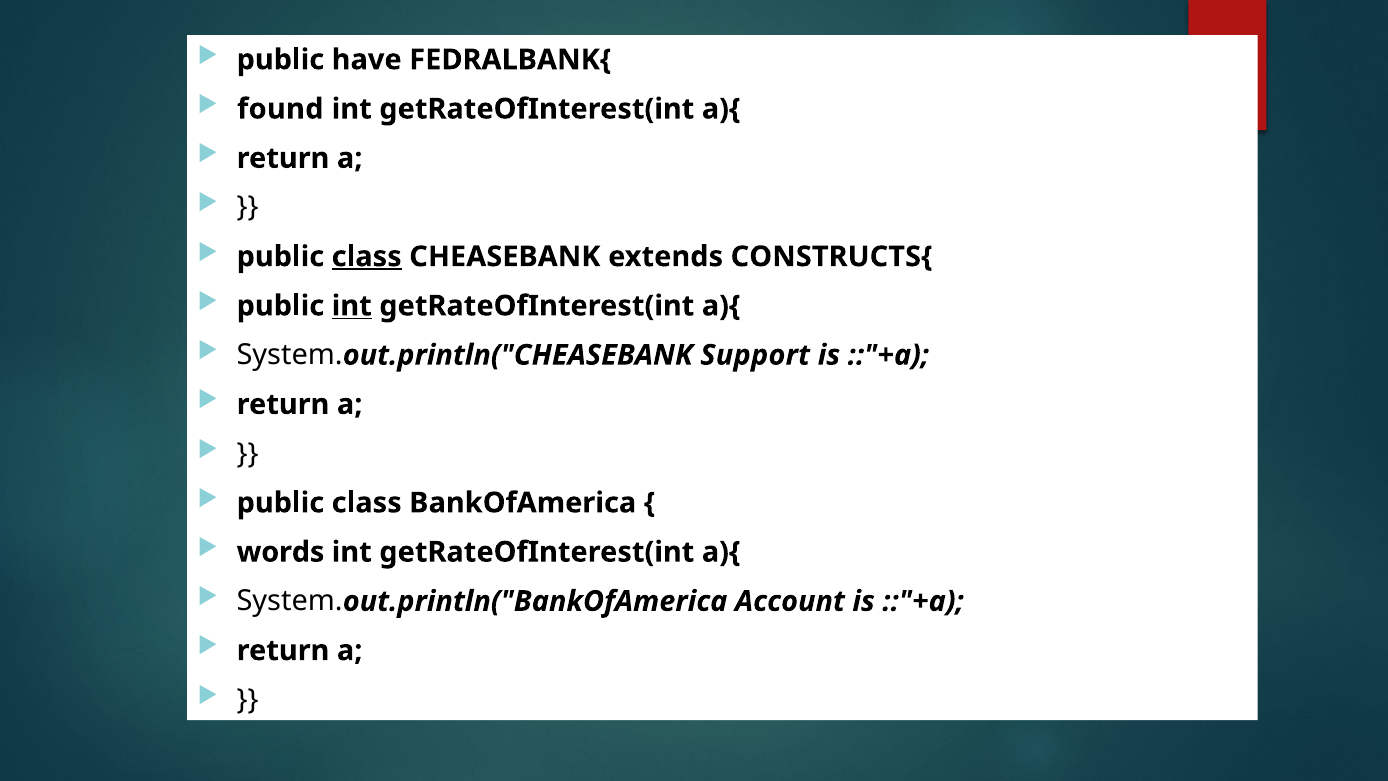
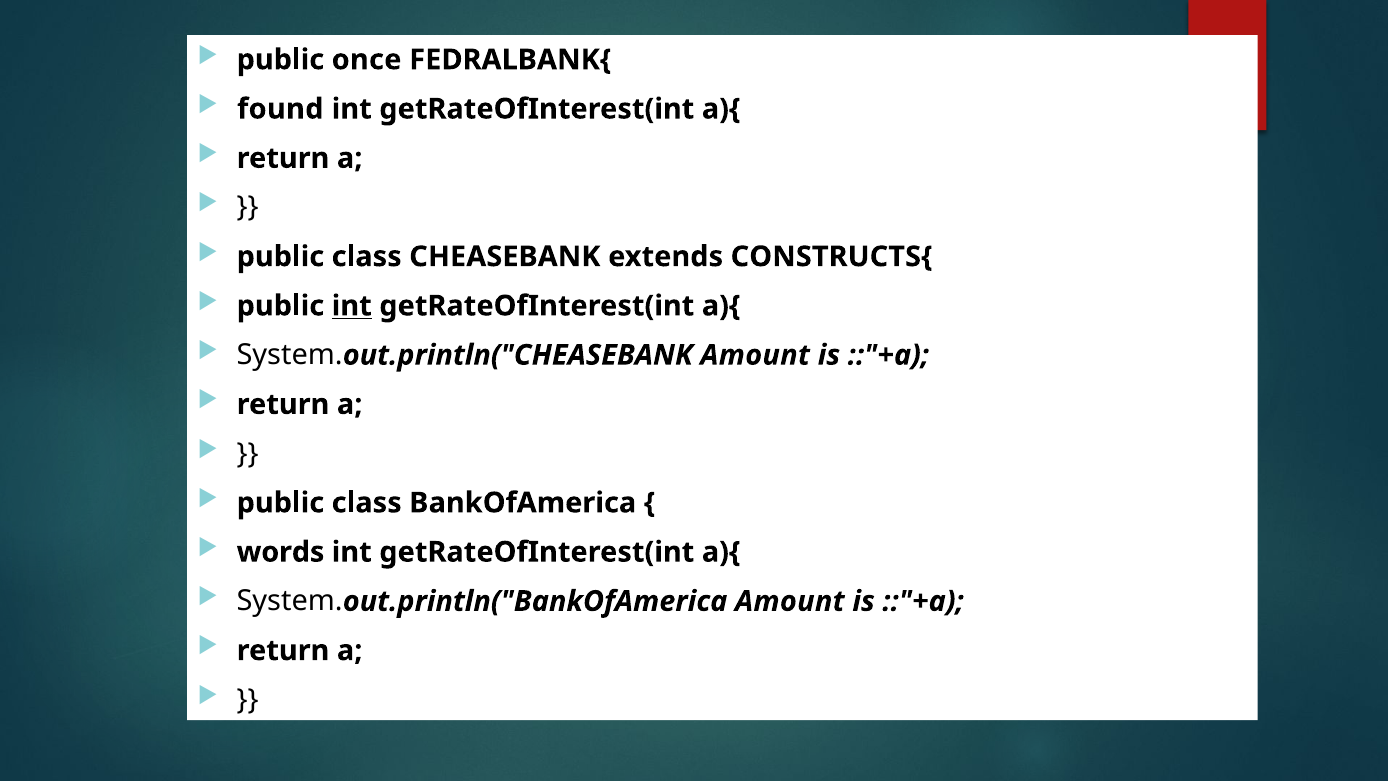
have: have -> once
class at (367, 257) underline: present -> none
Support at (755, 355): Support -> Amount
Account at (790, 601): Account -> Amount
